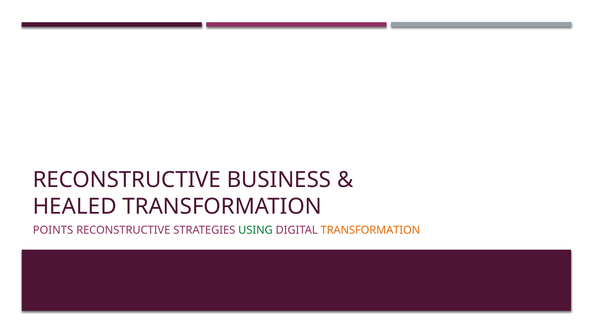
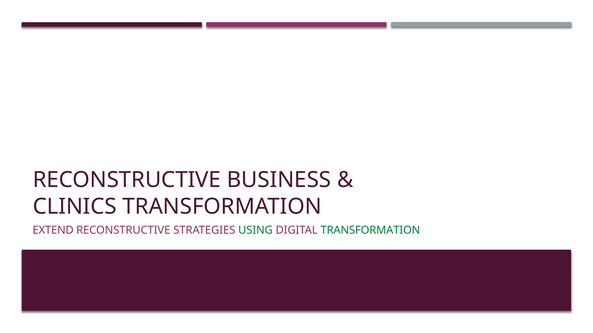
HEALED: HEALED -> CLINICS
POINTS: POINTS -> EXTEND
TRANSFORMATION at (370, 231) colour: orange -> green
